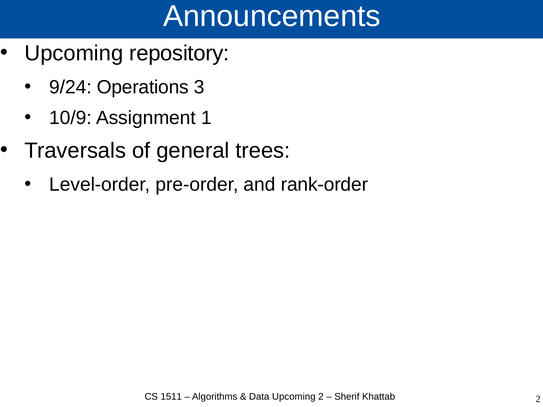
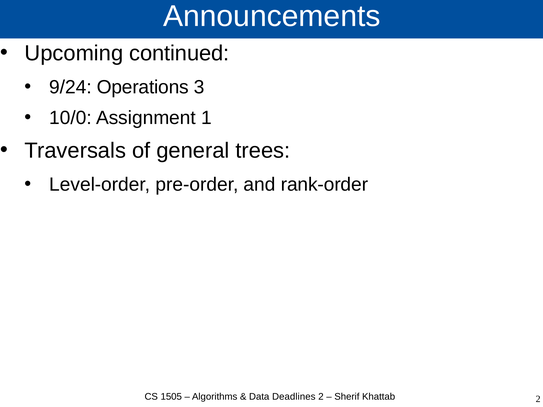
repository: repository -> continued
10/9: 10/9 -> 10/0
1511: 1511 -> 1505
Data Upcoming: Upcoming -> Deadlines
